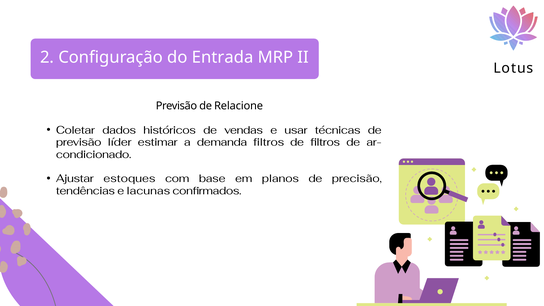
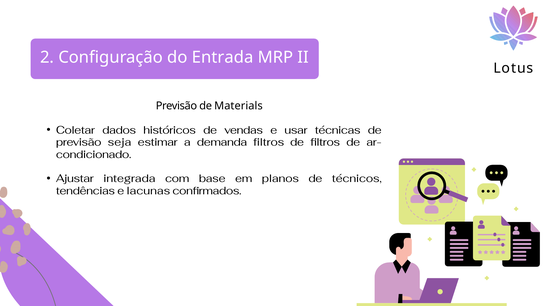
Relacione: Relacione -> Materials
líder: líder -> seja
estoques: estoques -> integrada
precisão: precisão -> técnicos
